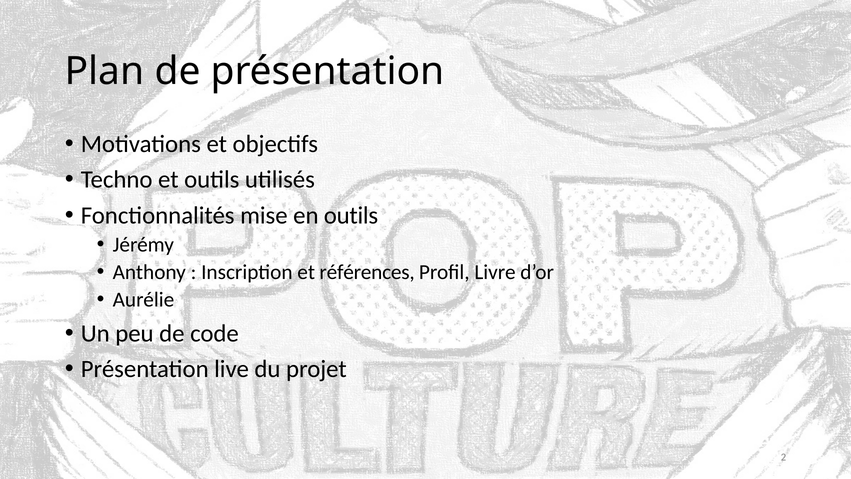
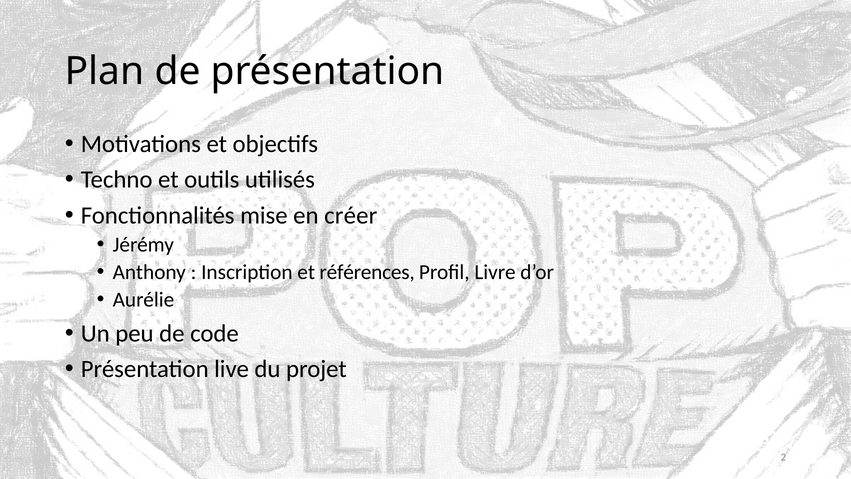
en outils: outils -> créer
